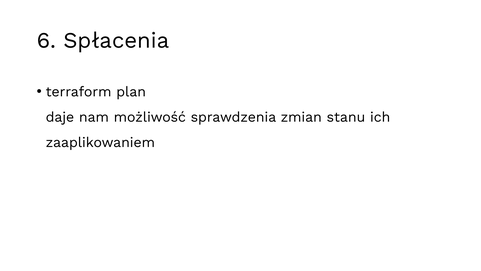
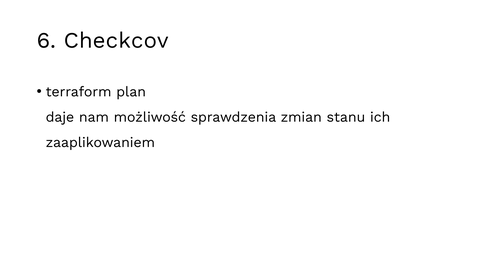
Spłacenia: Spłacenia -> Checkcov
